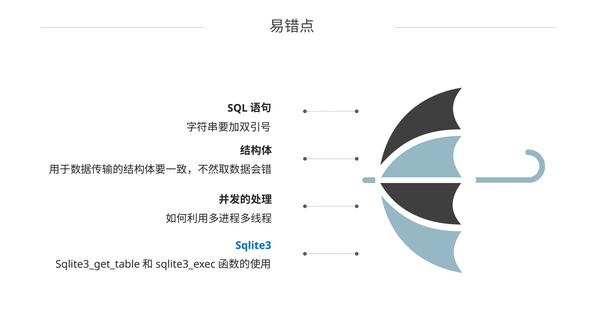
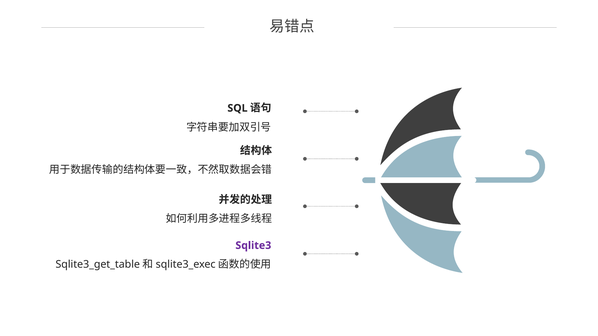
Sqlite3 colour: blue -> purple
